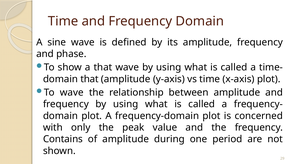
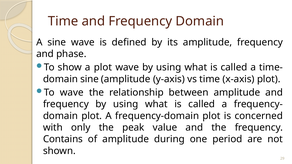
a that: that -> plot
domain that: that -> sine
